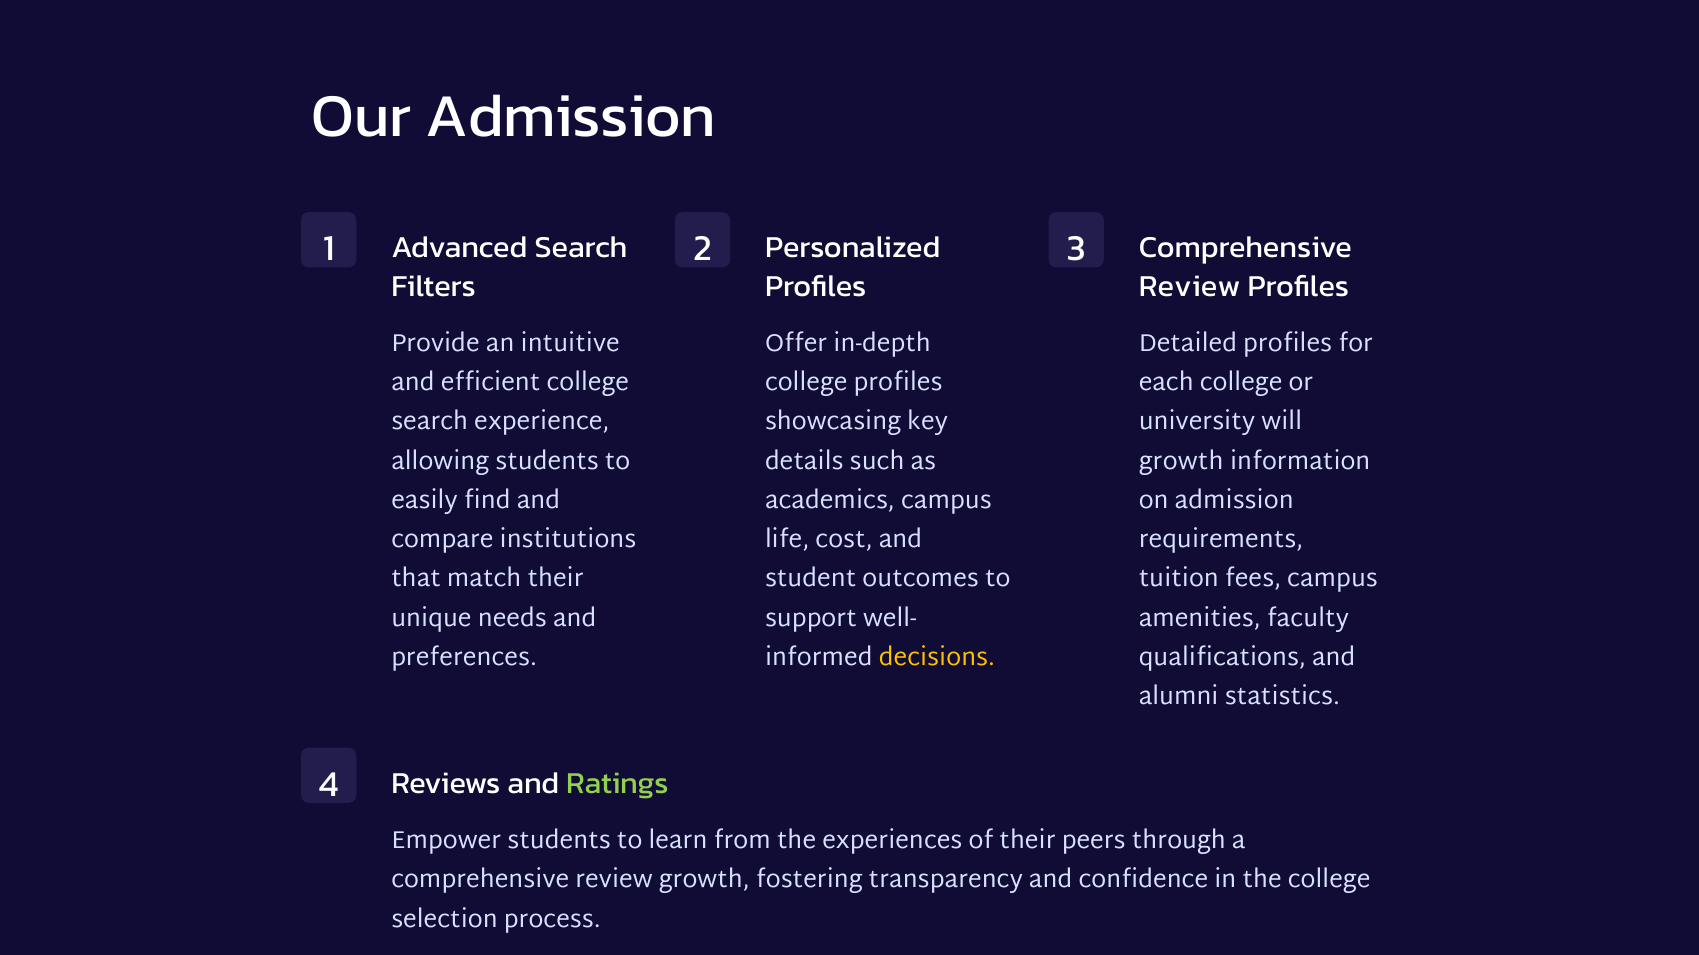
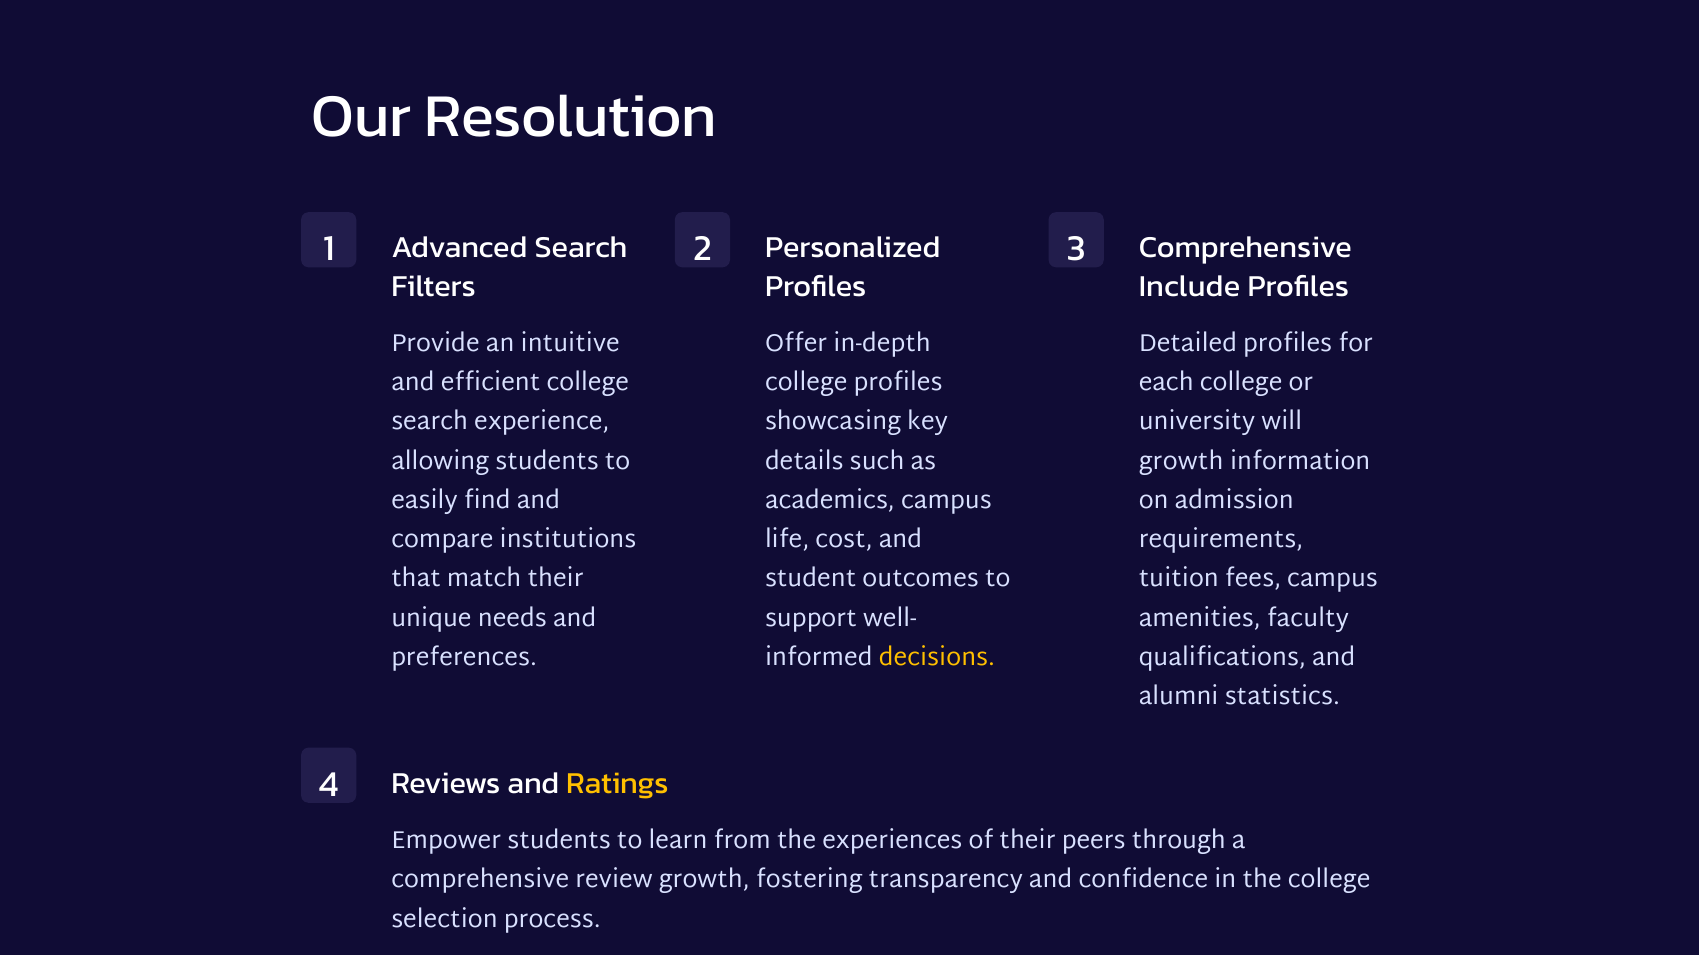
Our Admission: Admission -> Resolution
Review at (1190, 286): Review -> Include
Ratings colour: light green -> yellow
